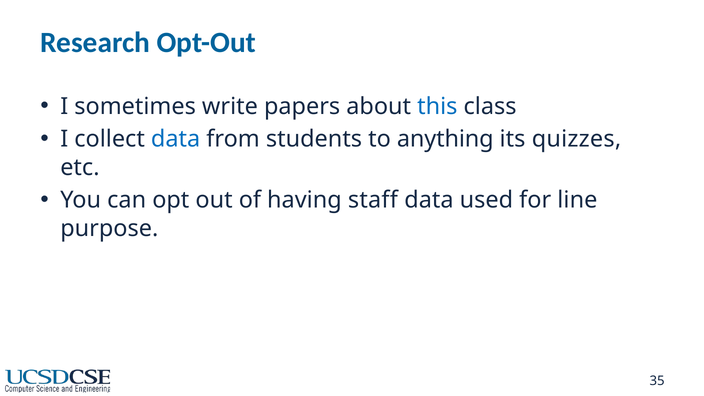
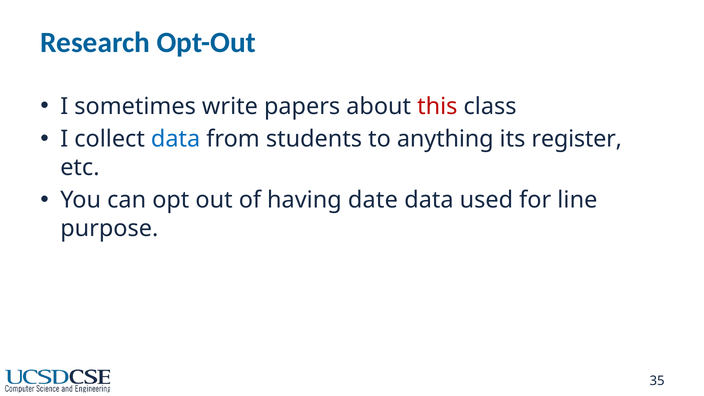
this colour: blue -> red
quizzes: quizzes -> register
staff: staff -> date
